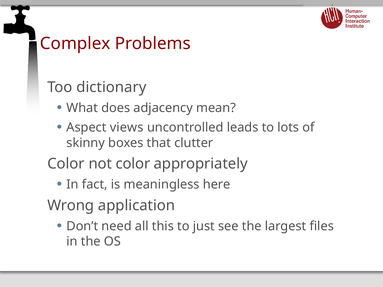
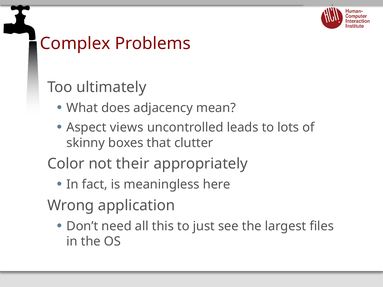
dictionary: dictionary -> ultimately
not color: color -> their
